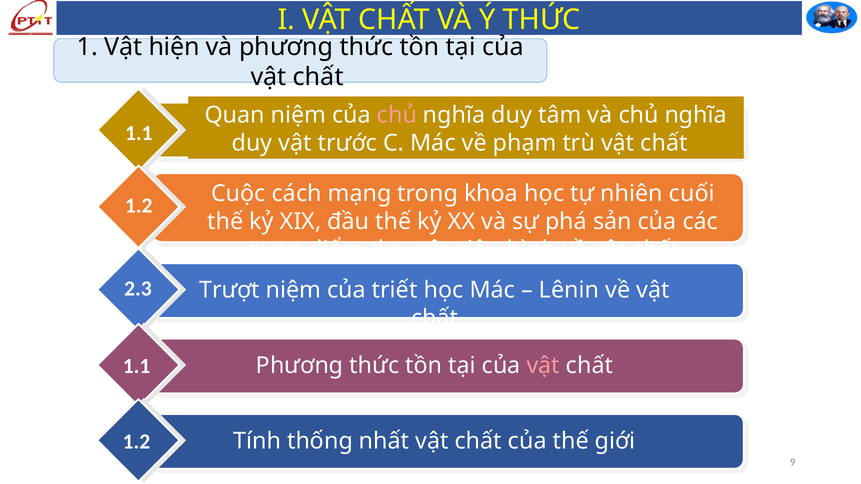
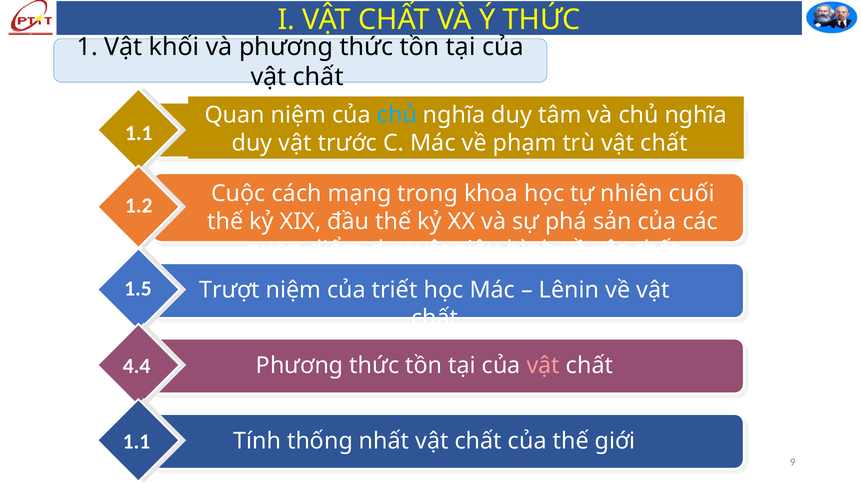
hiện: hiện -> khối
chủ at (397, 115) colour: pink -> light blue
2.3: 2.3 -> 1.5
1.1 at (137, 366): 1.1 -> 4.4
1.2 at (136, 442): 1.2 -> 1.1
